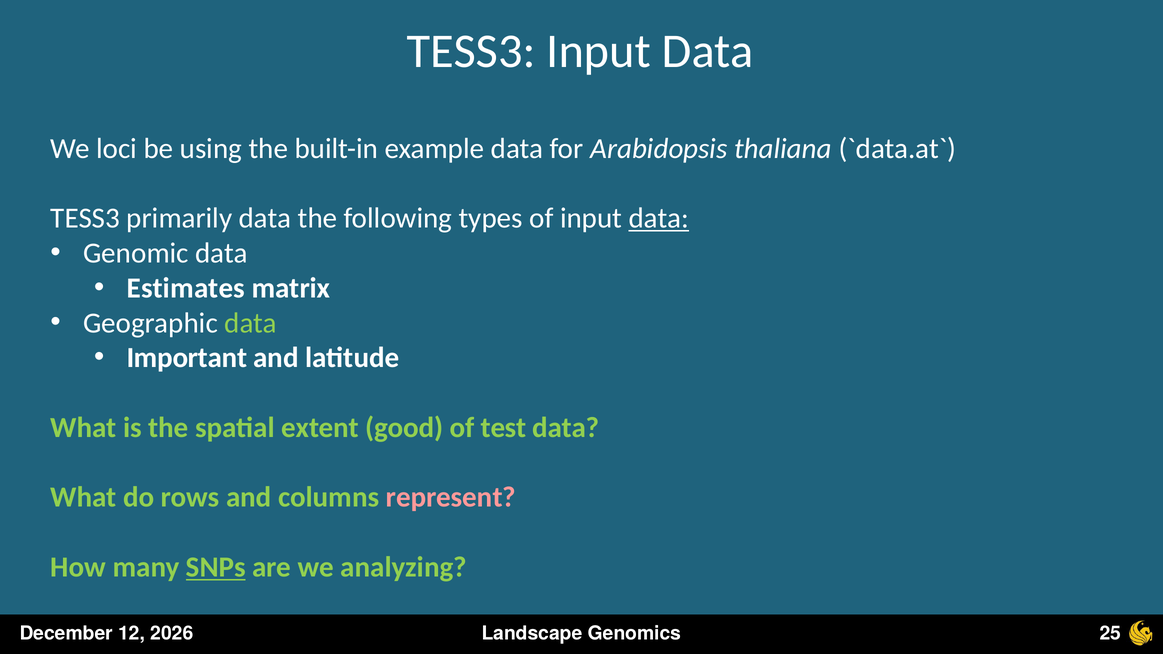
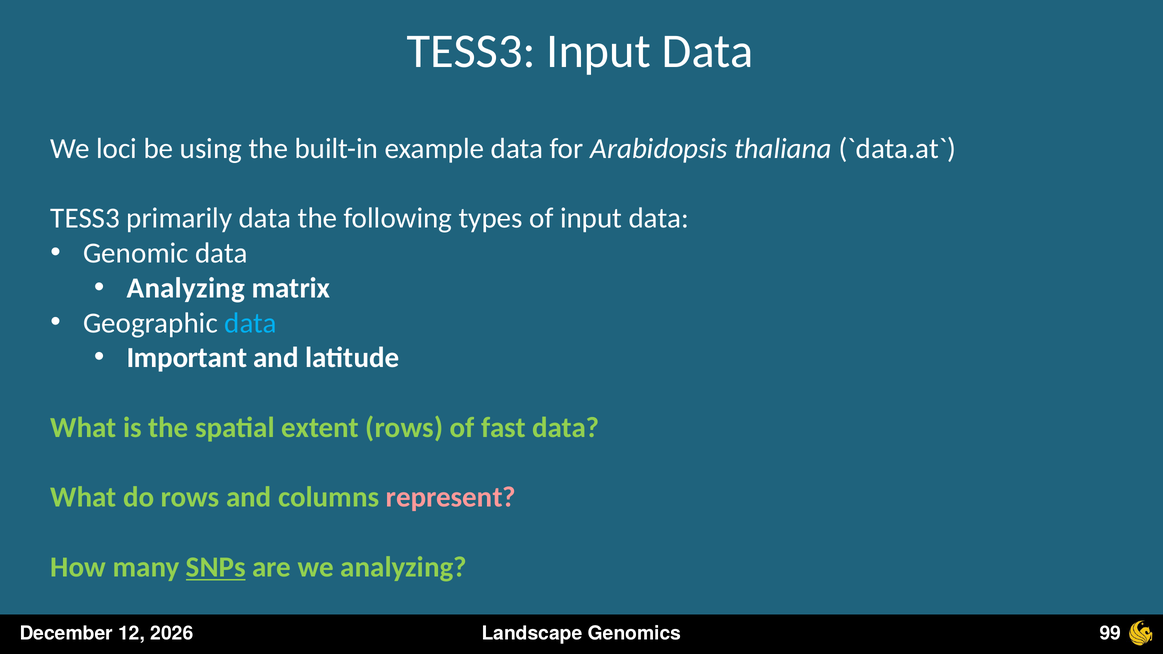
data at (659, 218) underline: present -> none
Estimates at (186, 288): Estimates -> Analyzing
data at (251, 323) colour: light green -> light blue
extent good: good -> rows
test: test -> fast
25: 25 -> 99
